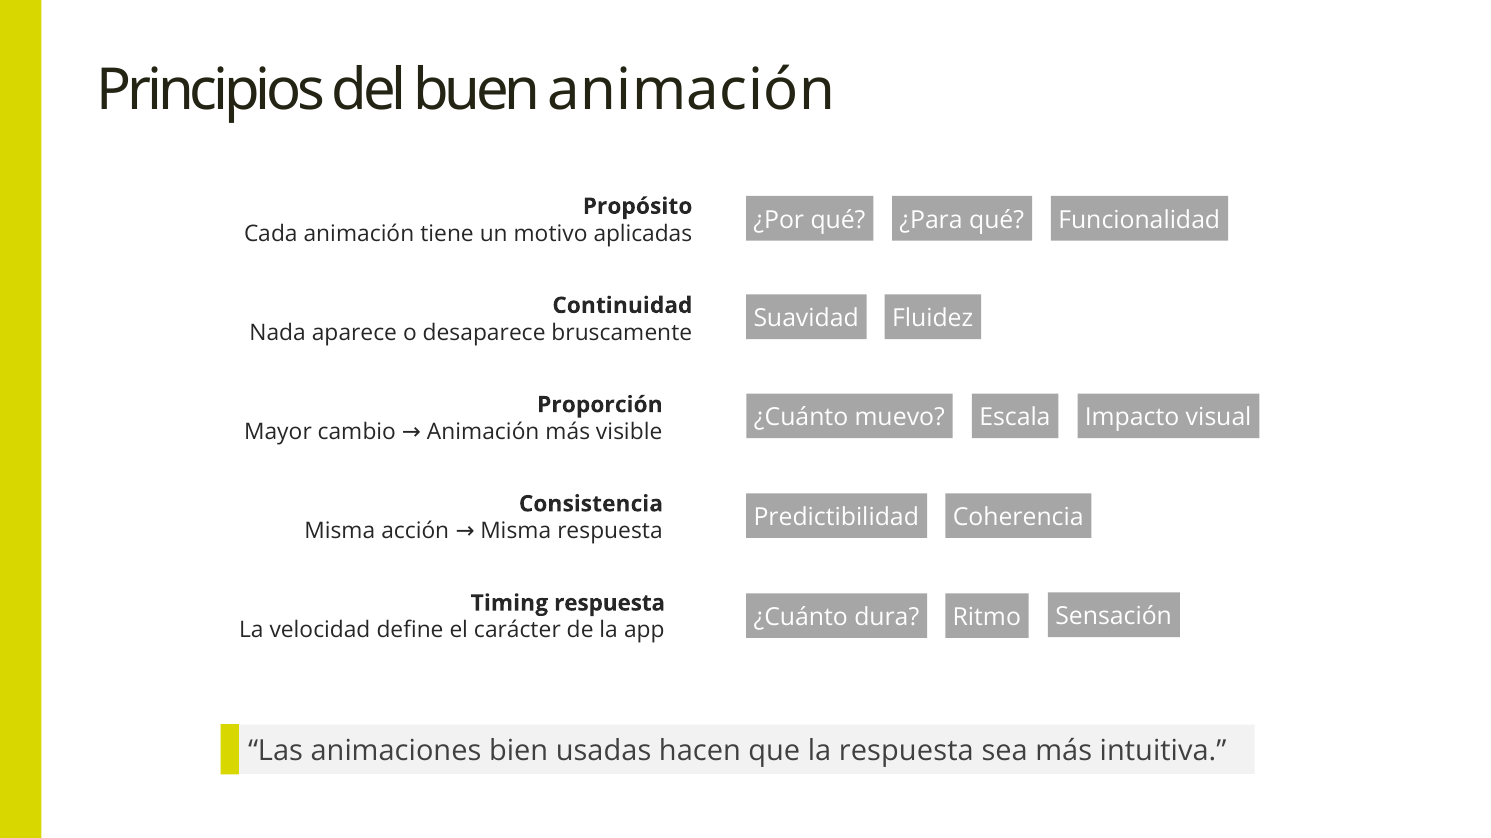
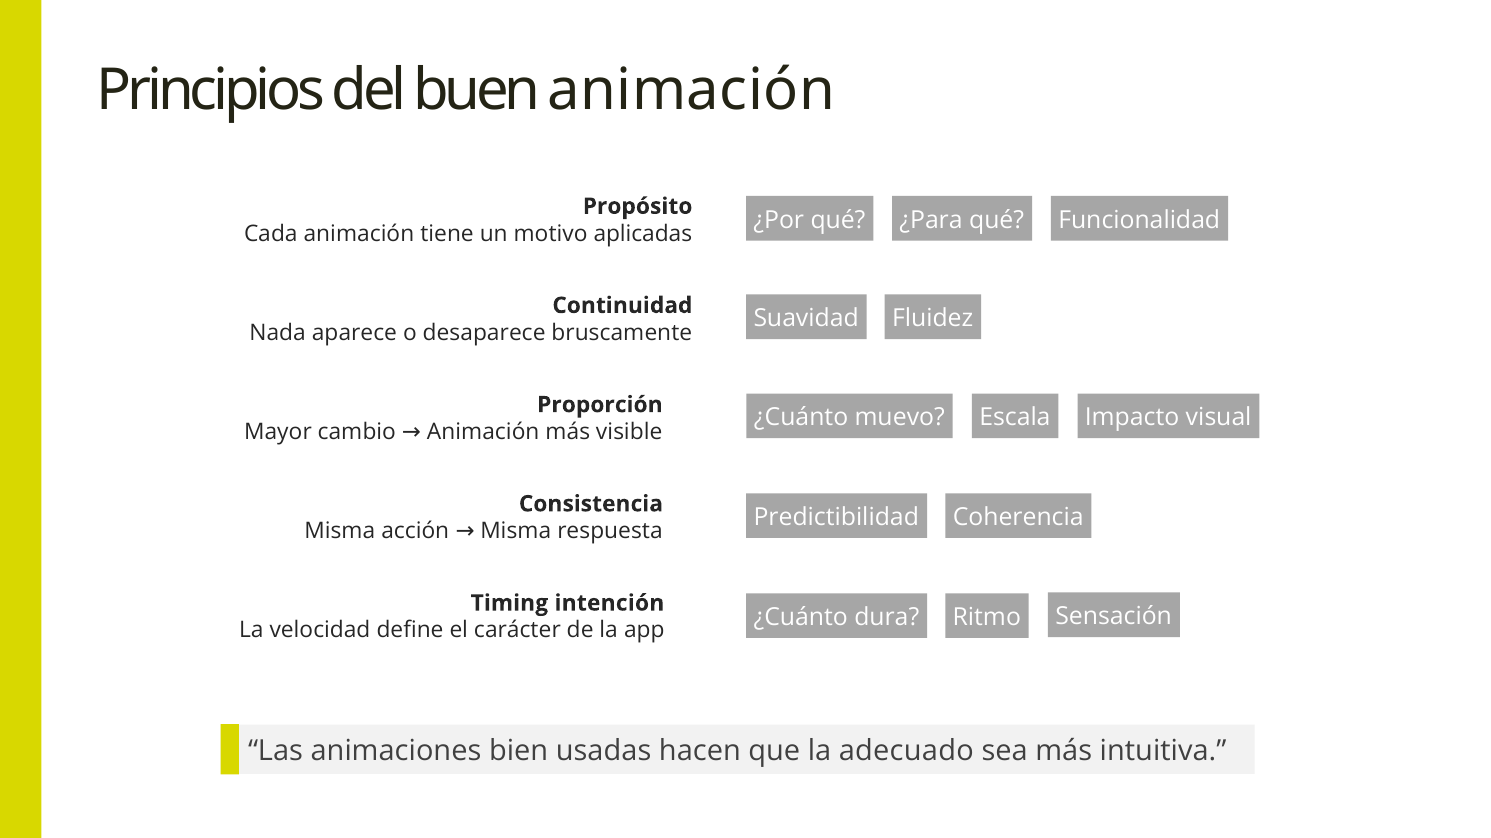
Timing respuesta: respuesta -> intención
la respuesta: respuesta -> adecuado
